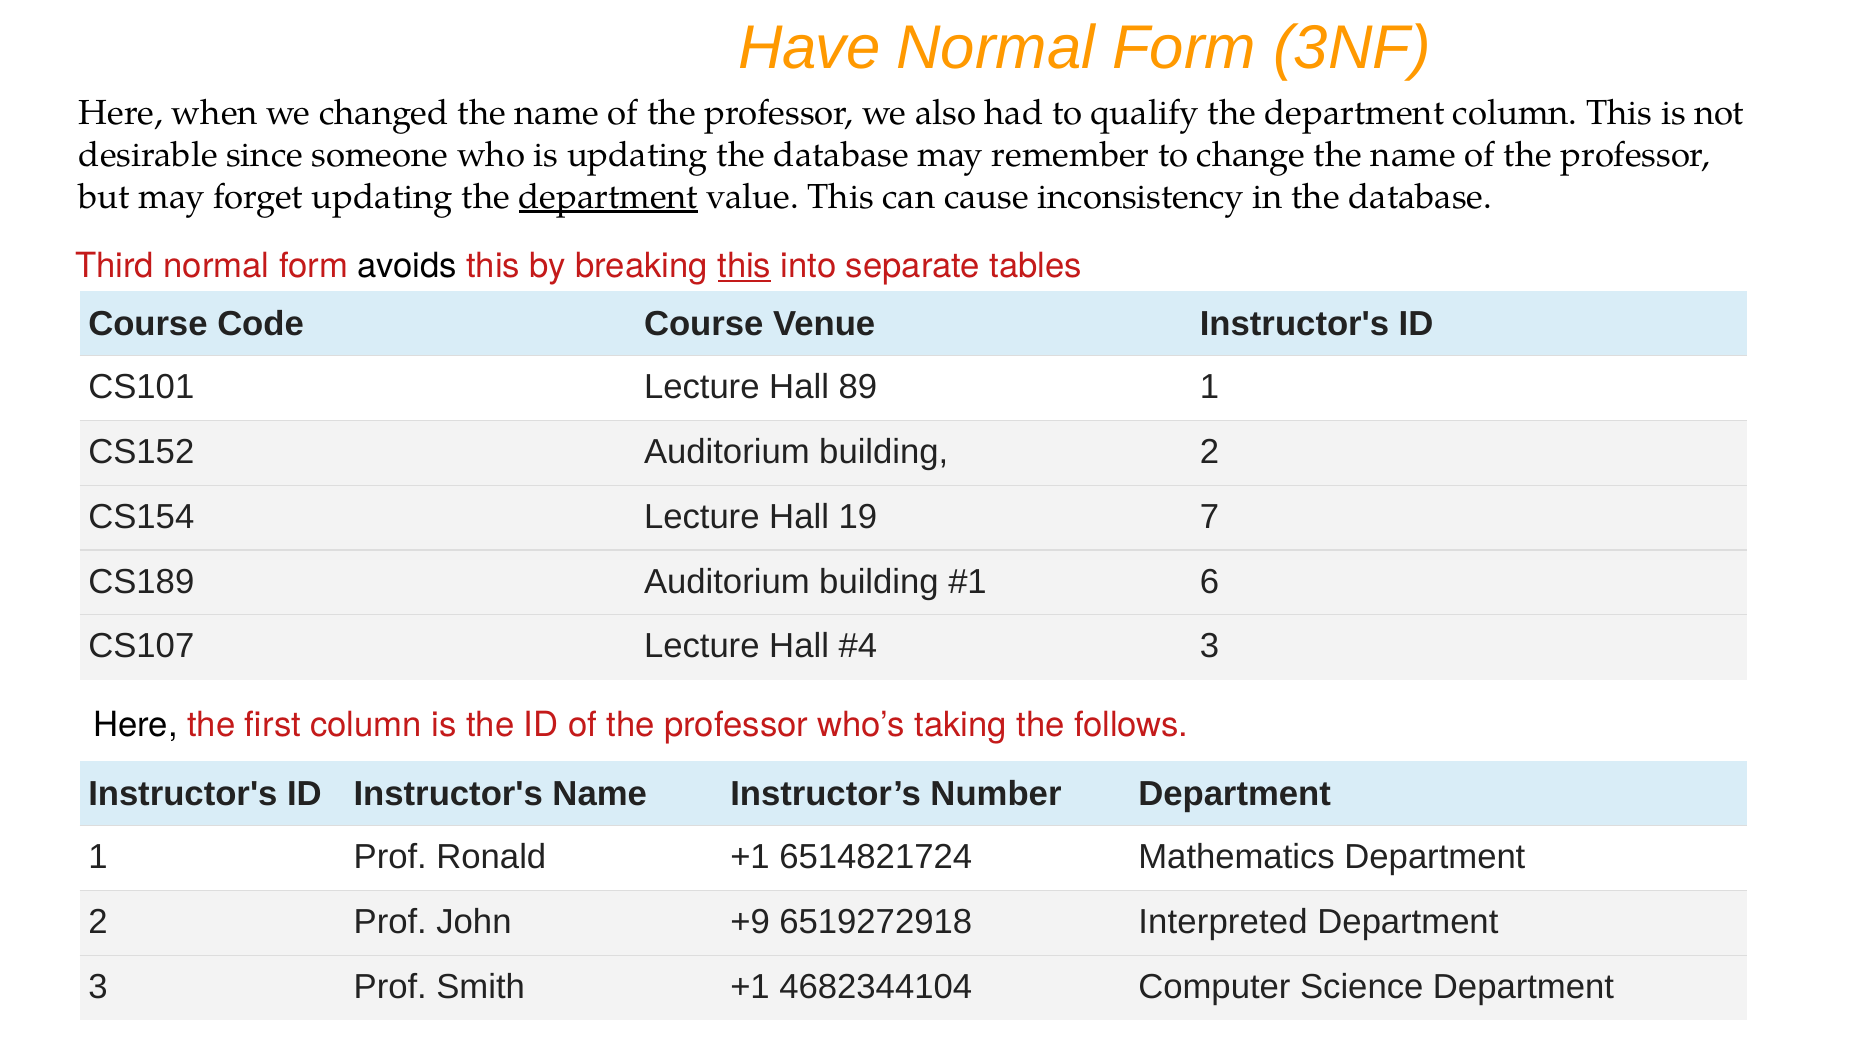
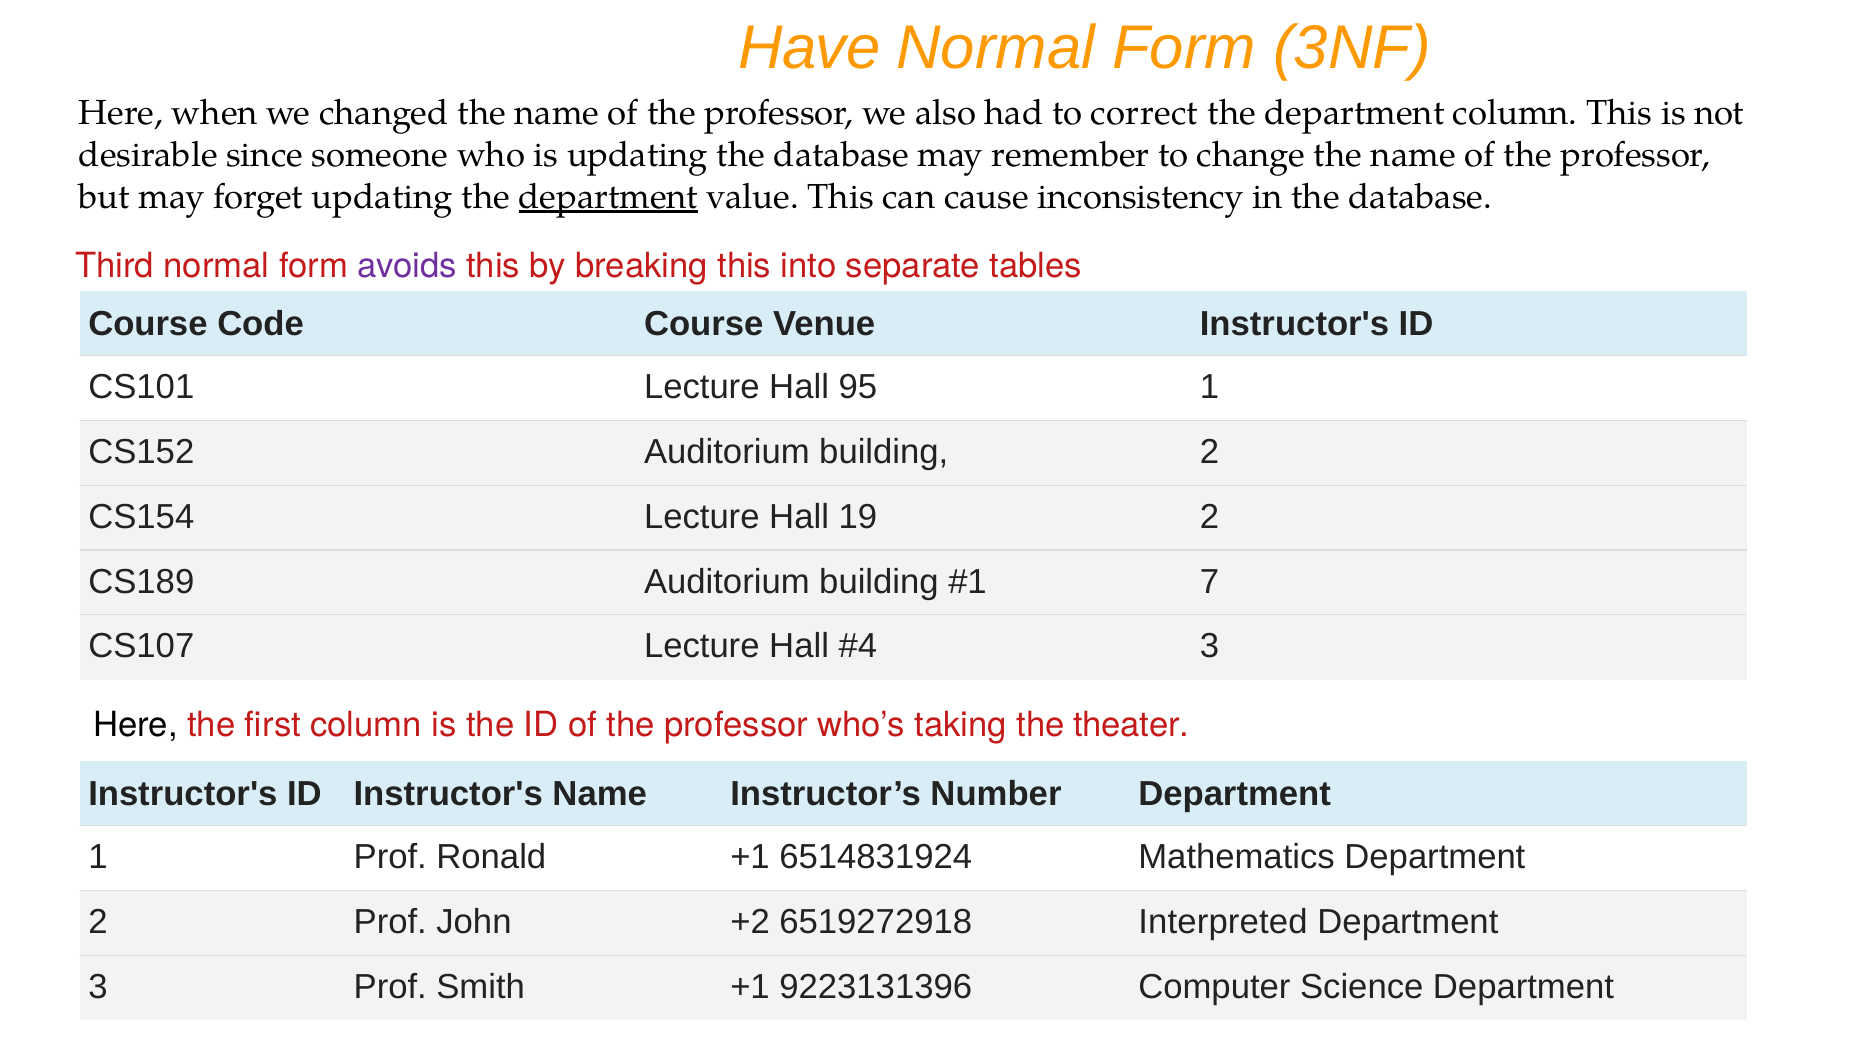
qualify: qualify -> correct
avoids colour: black -> purple
this at (744, 266) underline: present -> none
89: 89 -> 95
19 7: 7 -> 2
6: 6 -> 7
follows: follows -> theater
6514821724: 6514821724 -> 6514831924
+9: +9 -> +2
4682344104: 4682344104 -> 9223131396
